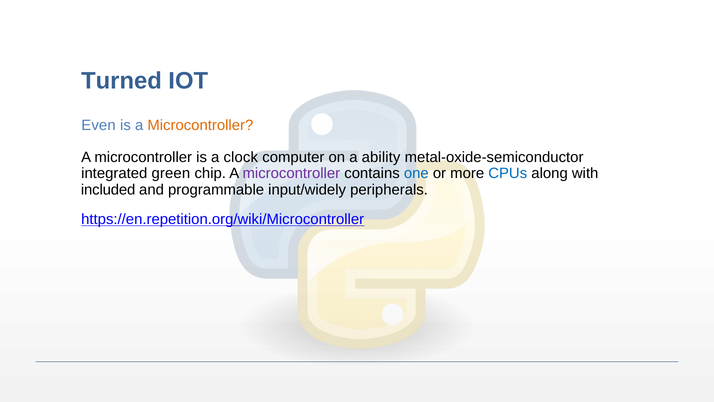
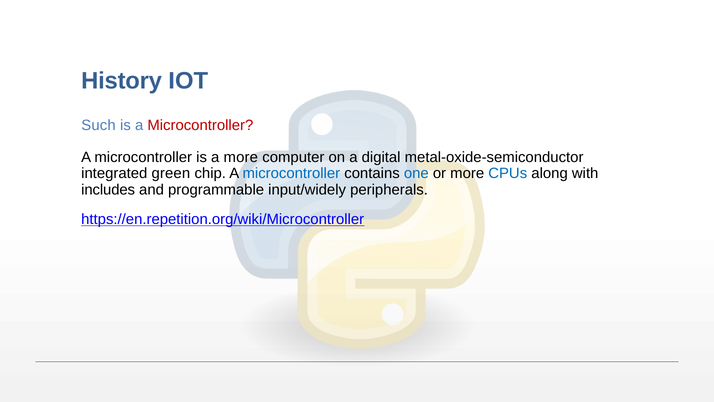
Turned: Turned -> History
Even: Even -> Such
Microcontroller at (200, 125) colour: orange -> red
a clock: clock -> more
ability: ability -> digital
microcontroller at (291, 173) colour: purple -> blue
included: included -> includes
